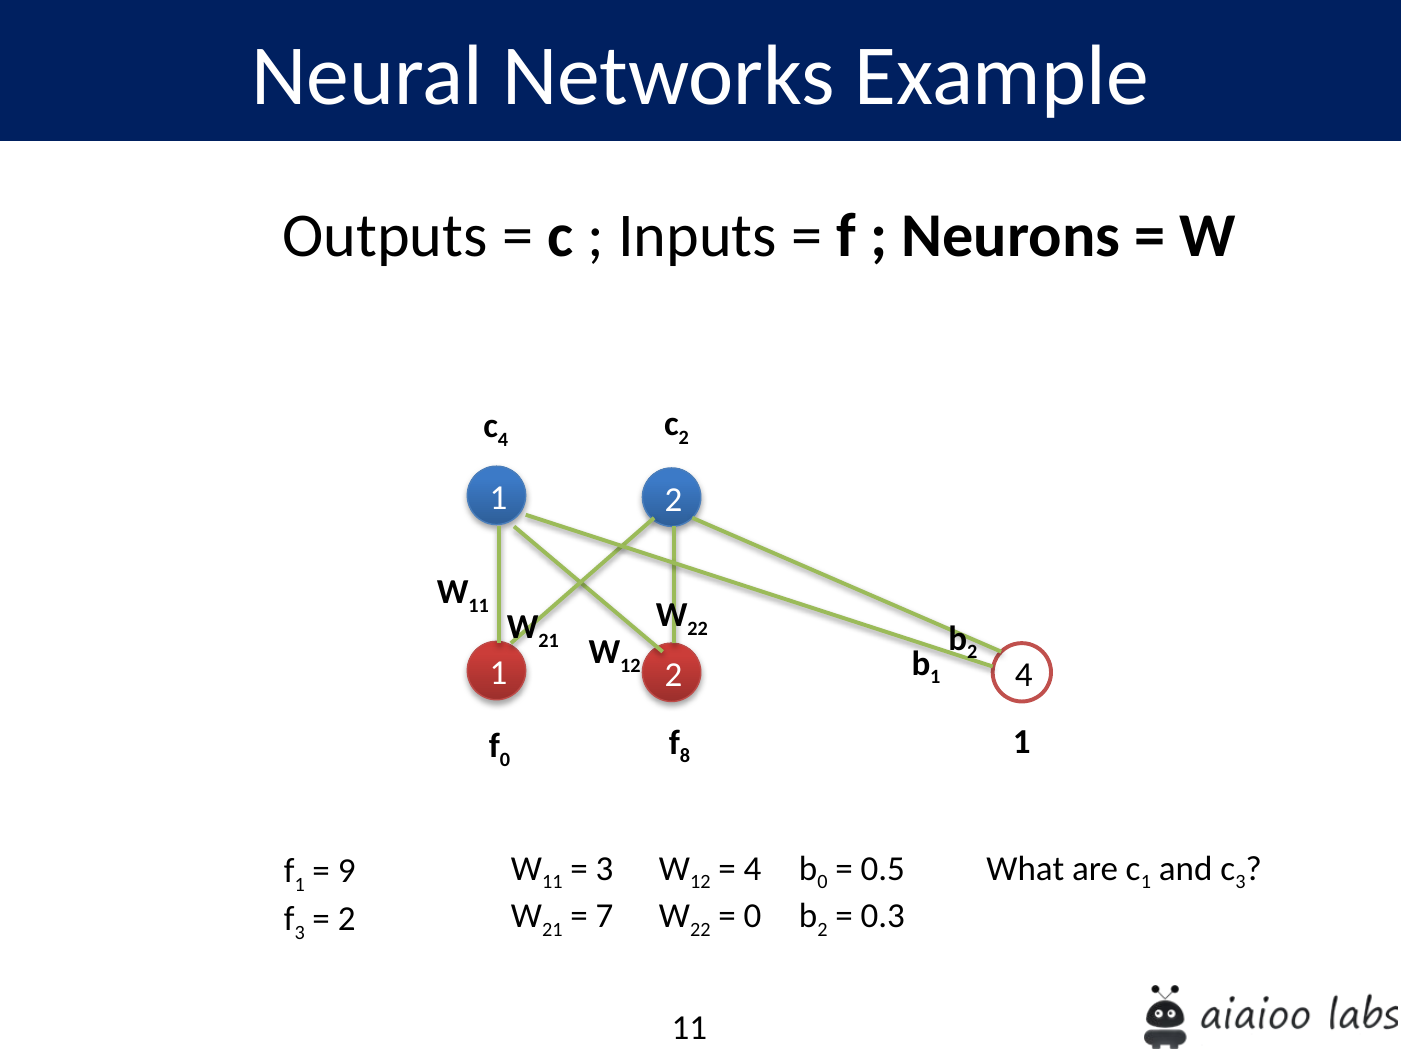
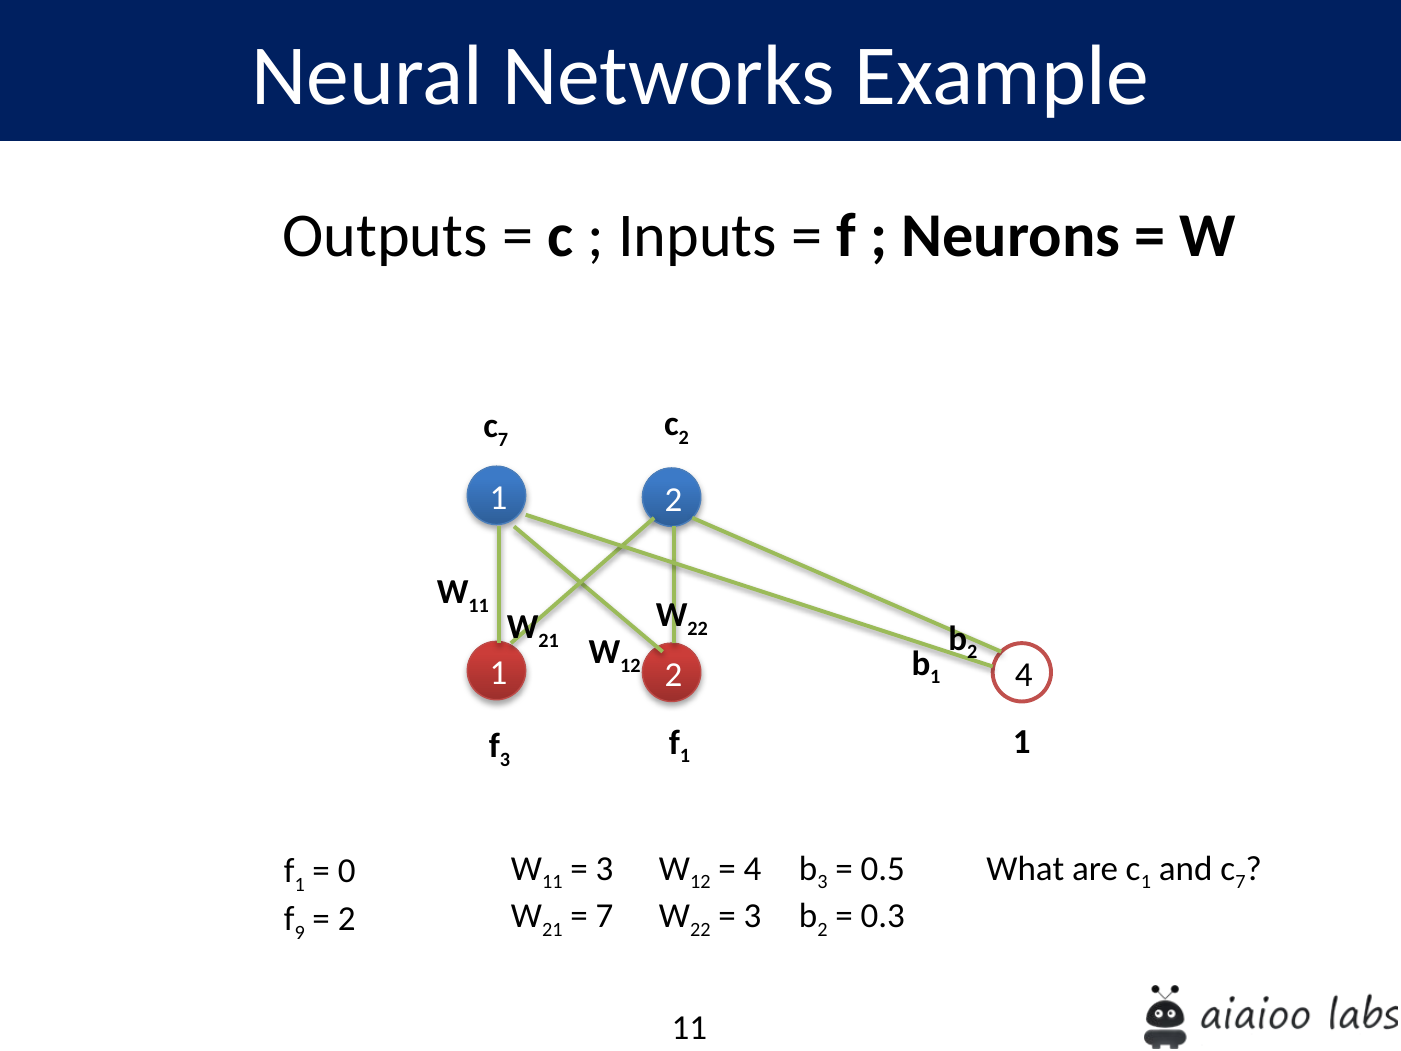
4 at (503, 440): 4 -> 7
f 0: 0 -> 3
8 at (685, 756): 8 -> 1
0 at (822, 882): 0 -> 3
and c 3: 3 -> 7
9: 9 -> 0
0 at (753, 916): 0 -> 3
f 3: 3 -> 9
